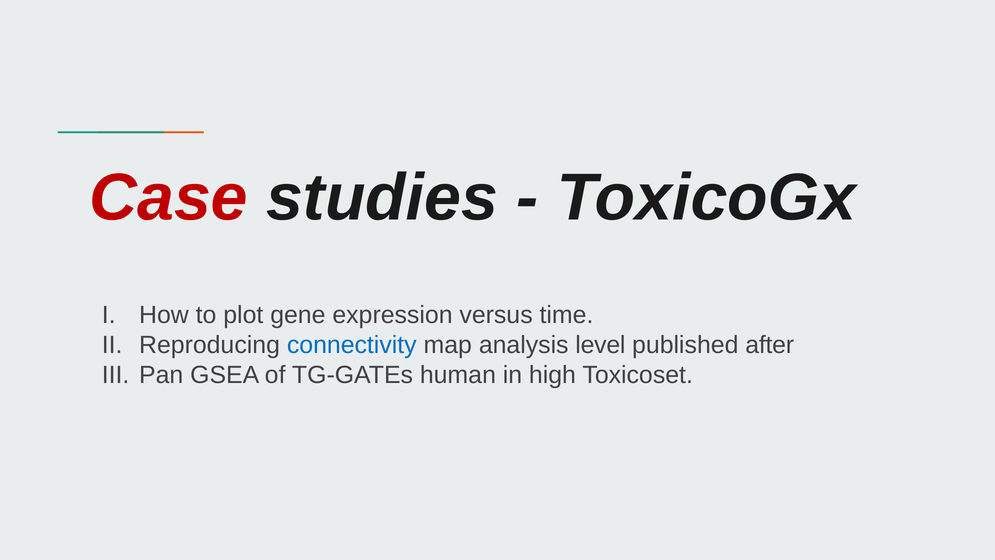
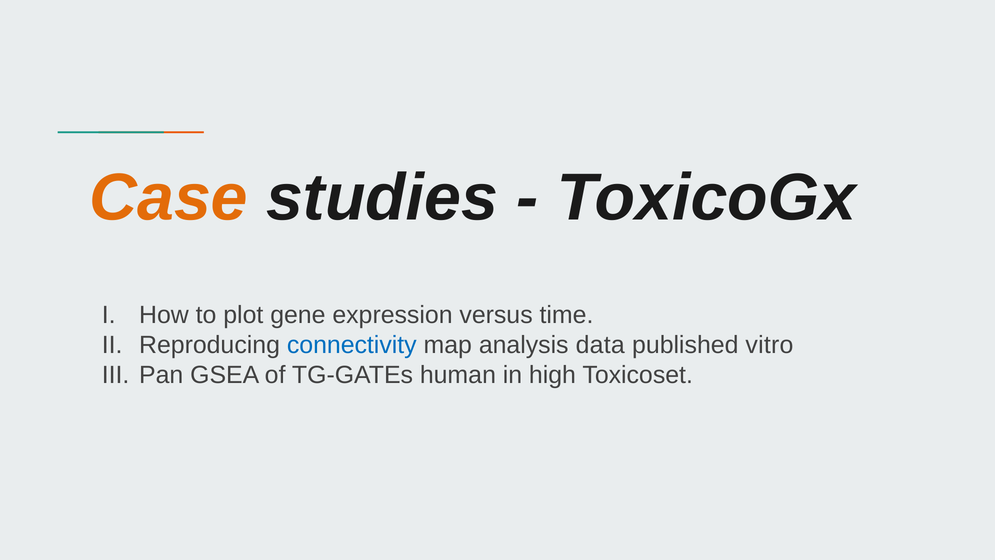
Case colour: red -> orange
level: level -> data
after: after -> vitro
